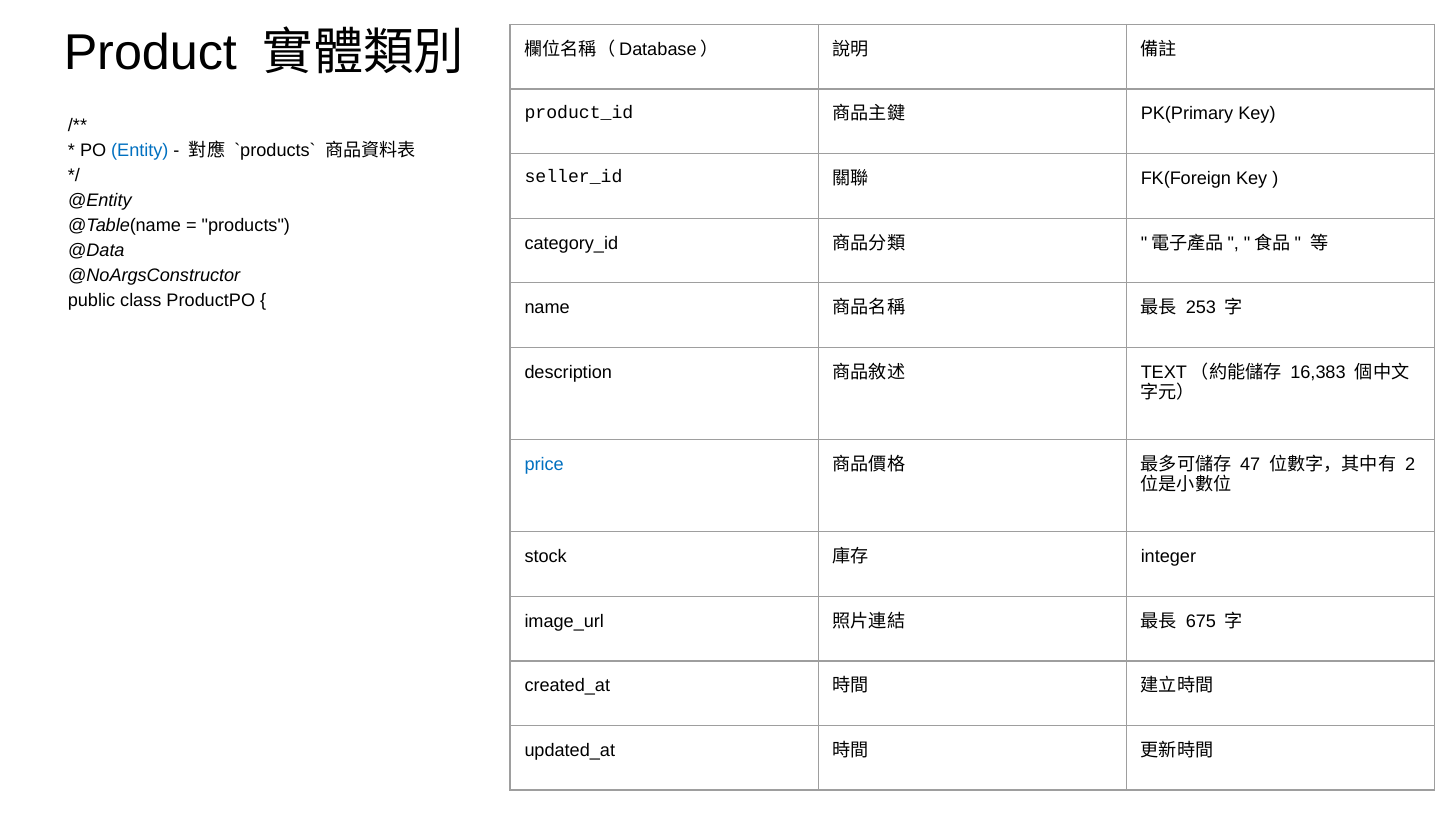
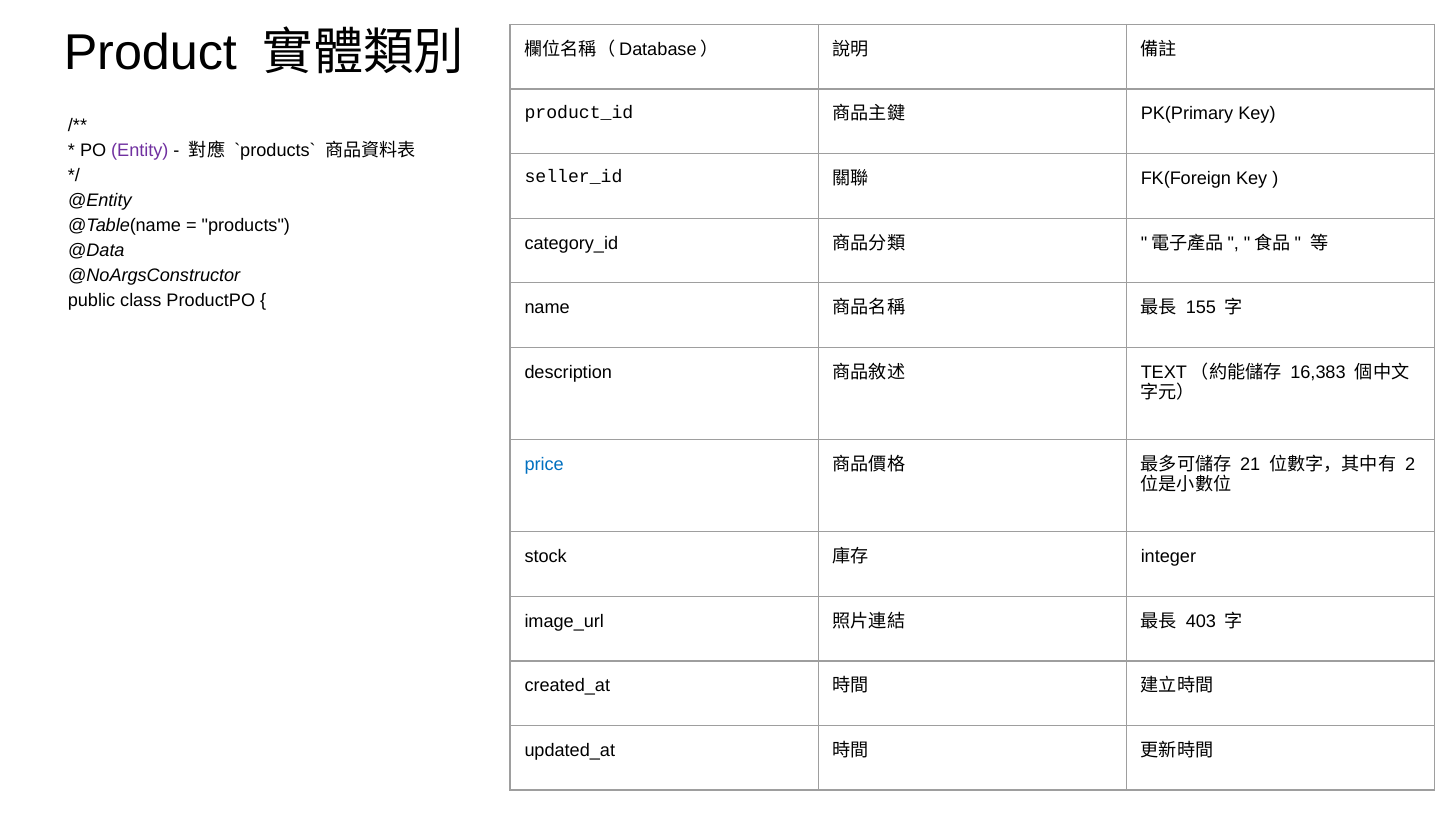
Entity colour: blue -> purple
253: 253 -> 155
47: 47 -> 21
675: 675 -> 403
